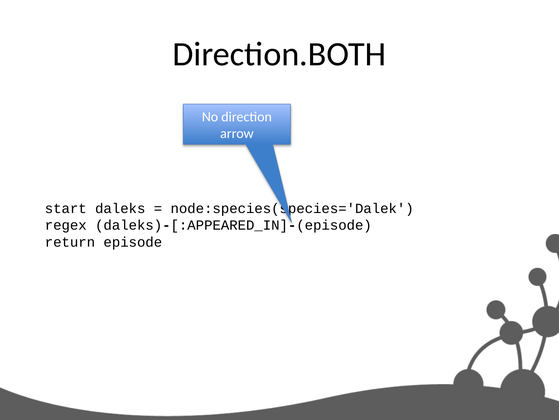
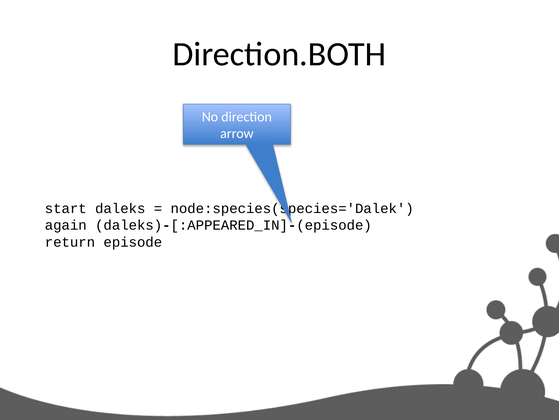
regex: regex -> again
